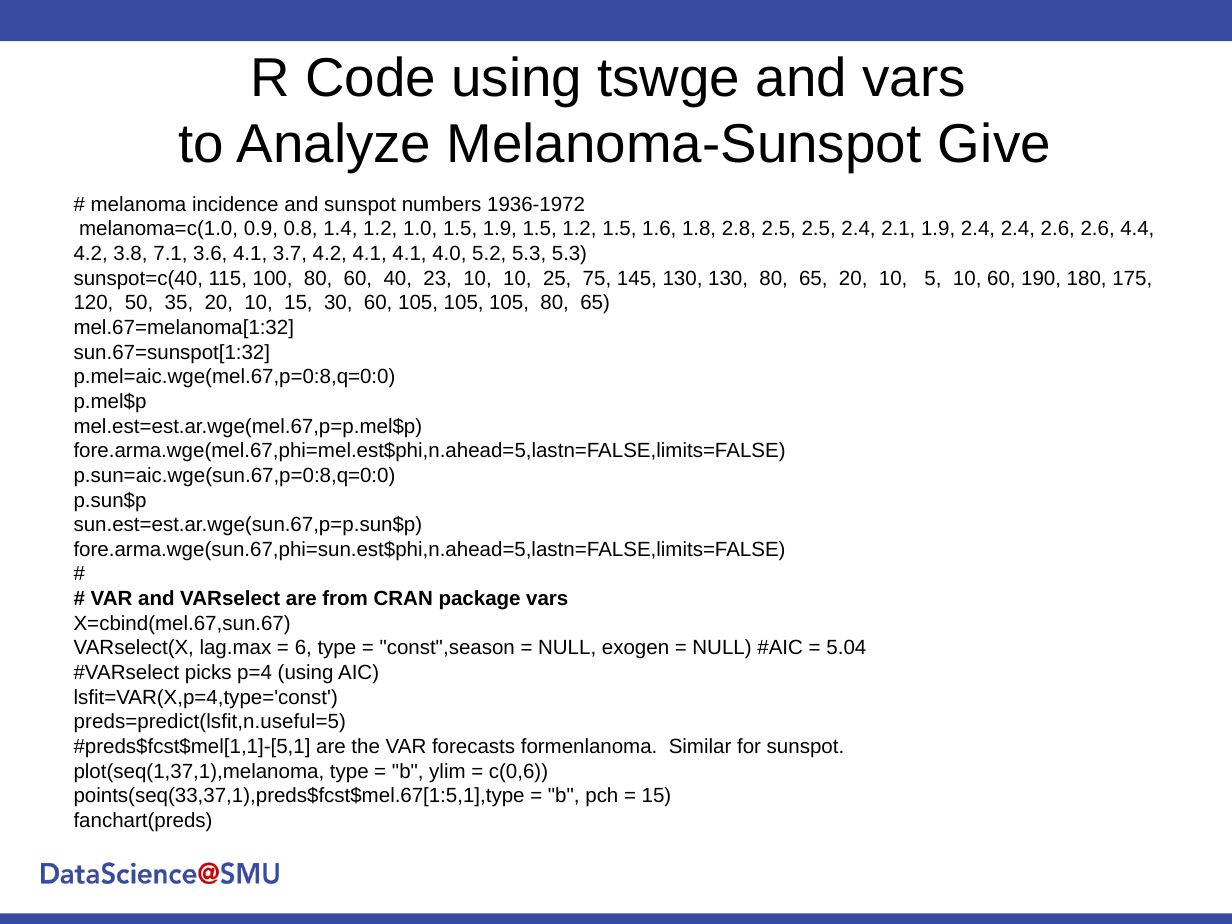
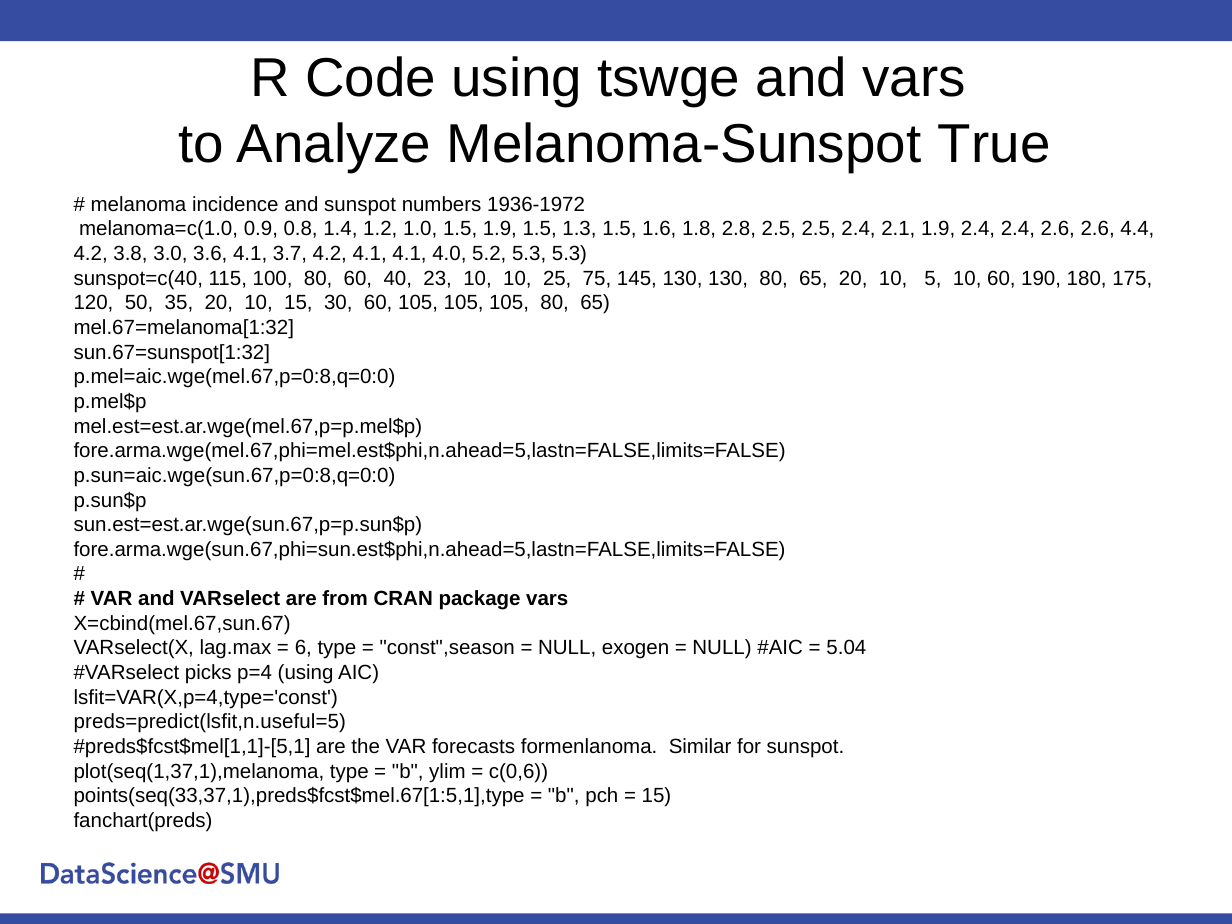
Give: Give -> True
1.5 1.2: 1.2 -> 1.3
7.1: 7.1 -> 3.0
